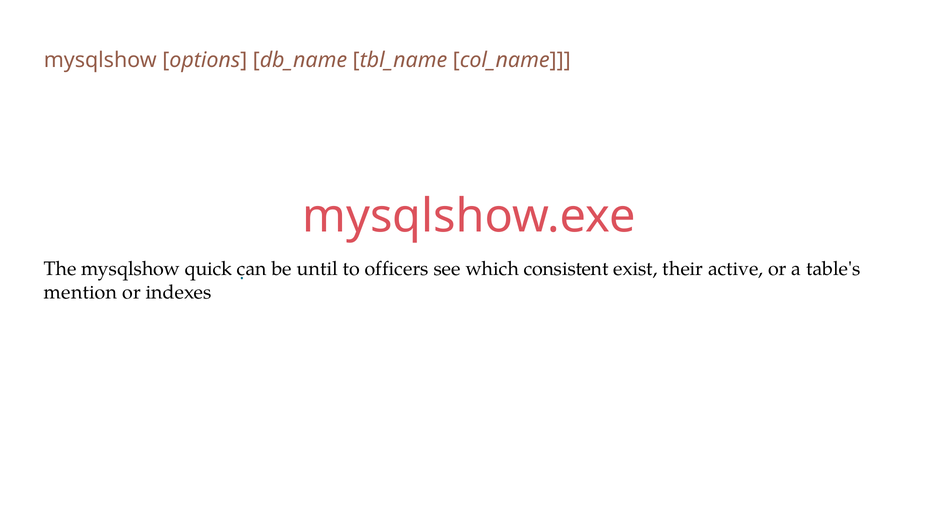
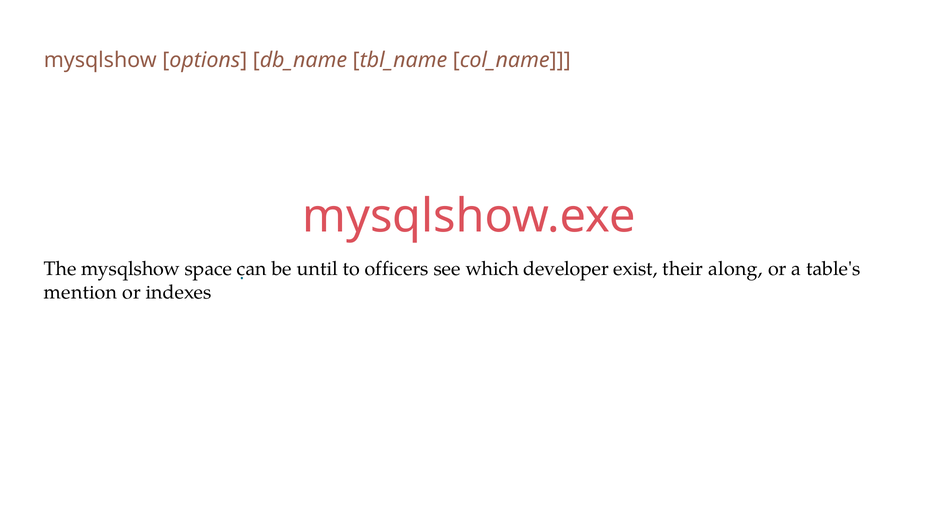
quick: quick -> space
consistent: consistent -> developer
active: active -> along
